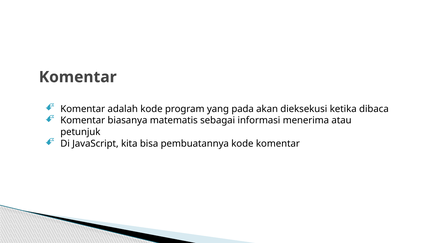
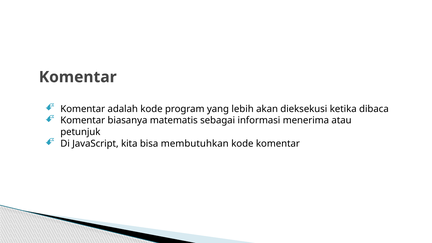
pada: pada -> lebih
pembuatannya: pembuatannya -> membutuhkan
